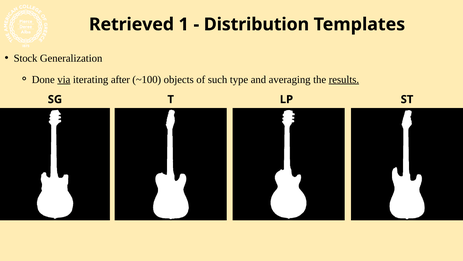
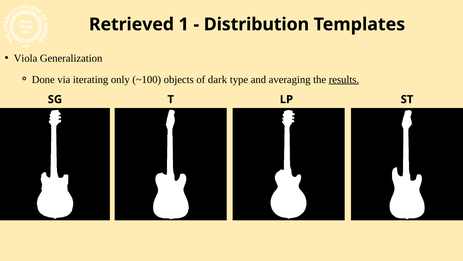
Stock: Stock -> Viola
via underline: present -> none
after: after -> only
such: such -> dark
